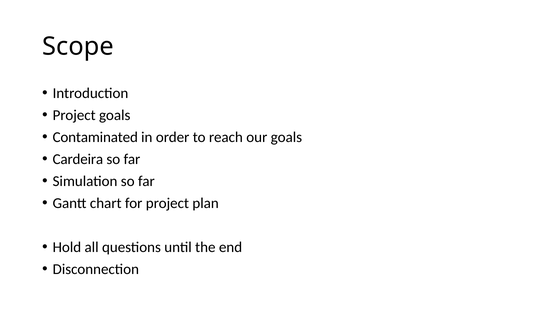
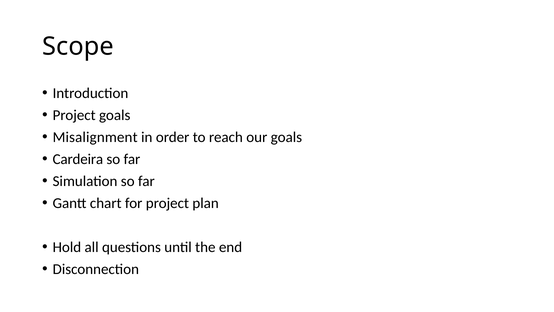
Contaminated: Contaminated -> Misalignment
